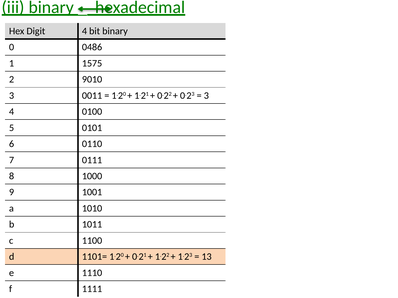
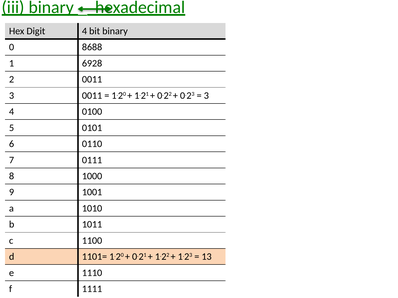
0486: 0486 -> 8688
1575: 1575 -> 6928
2 9010: 9010 -> 0011
